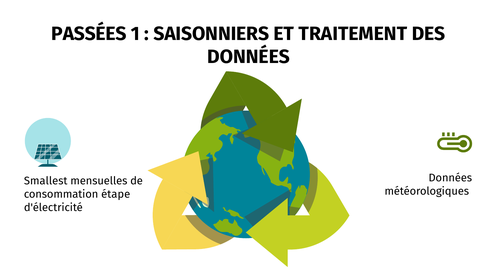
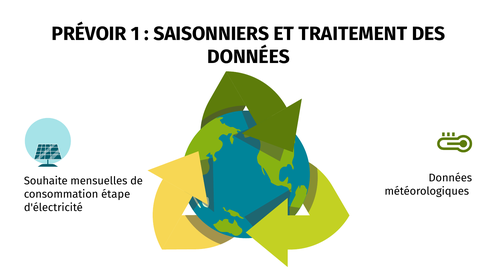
PASSÉES: PASSÉES -> PRÉVOIR
Smallest: Smallest -> Souhaite
